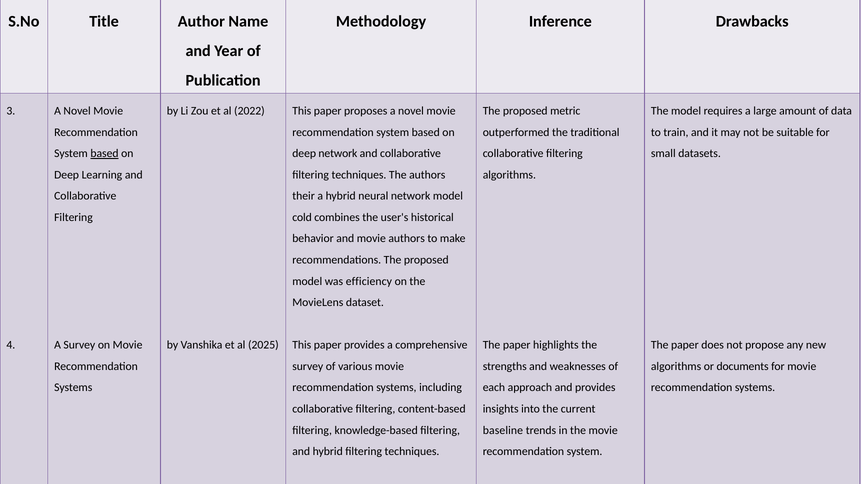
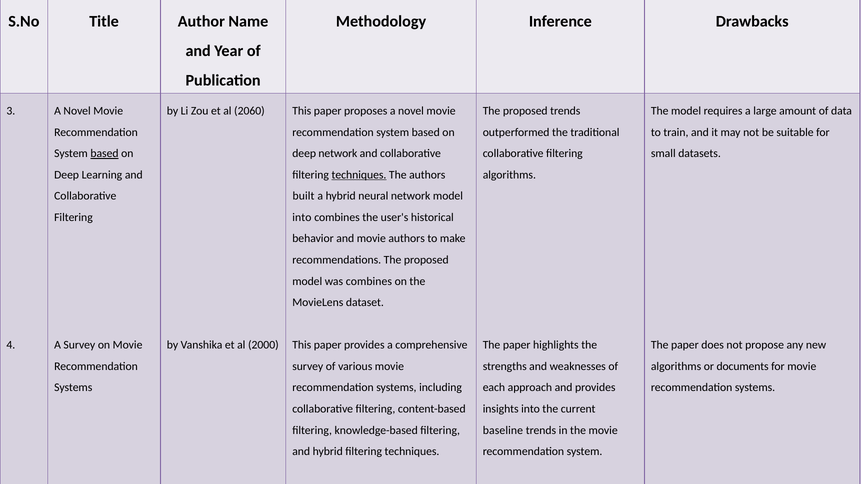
2022: 2022 -> 2060
proposed metric: metric -> trends
techniques at (359, 175) underline: none -> present
their: their -> built
cold at (302, 217): cold -> into
was efficiency: efficiency -> combines
2025: 2025 -> 2000
